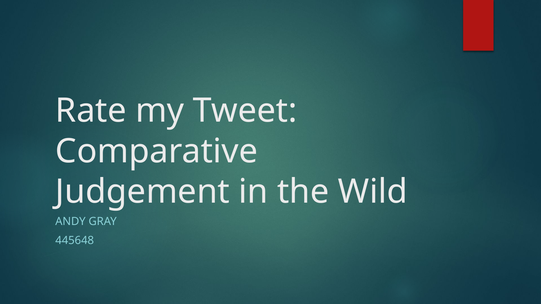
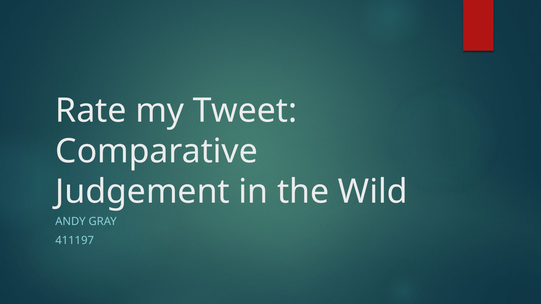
445648: 445648 -> 411197
